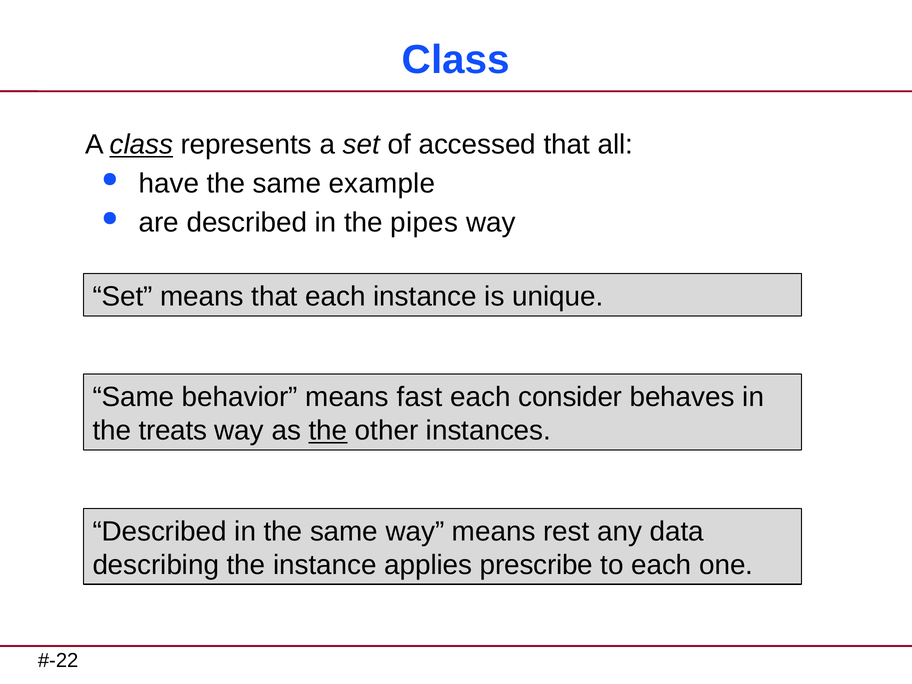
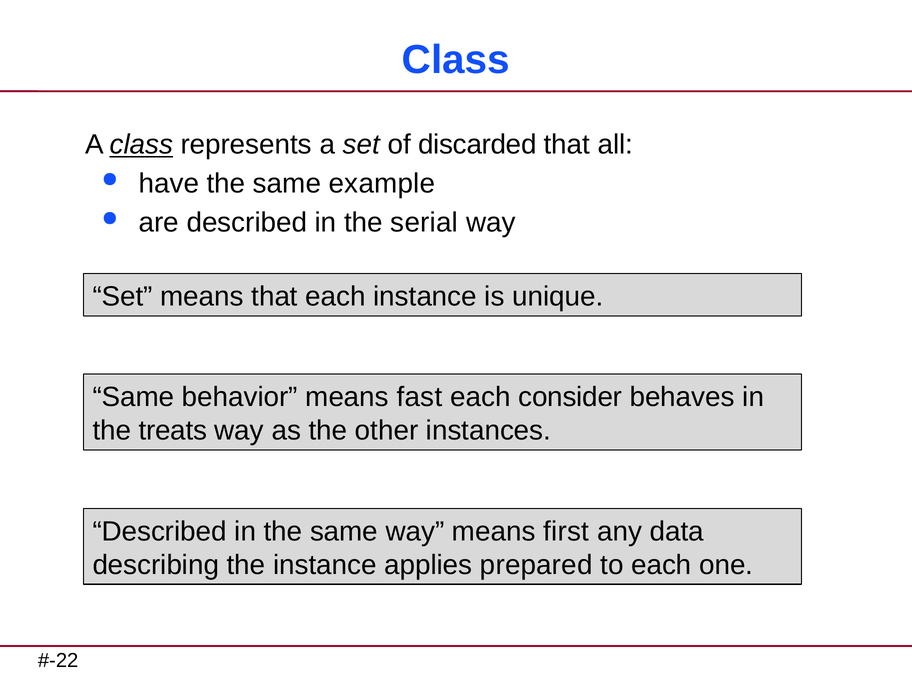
accessed: accessed -> discarded
pipes: pipes -> serial
the at (328, 431) underline: present -> none
rest: rest -> first
prescribe: prescribe -> prepared
